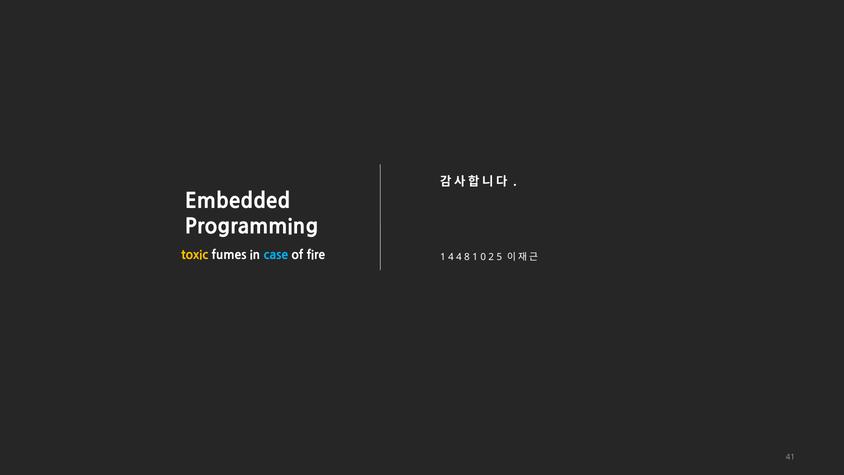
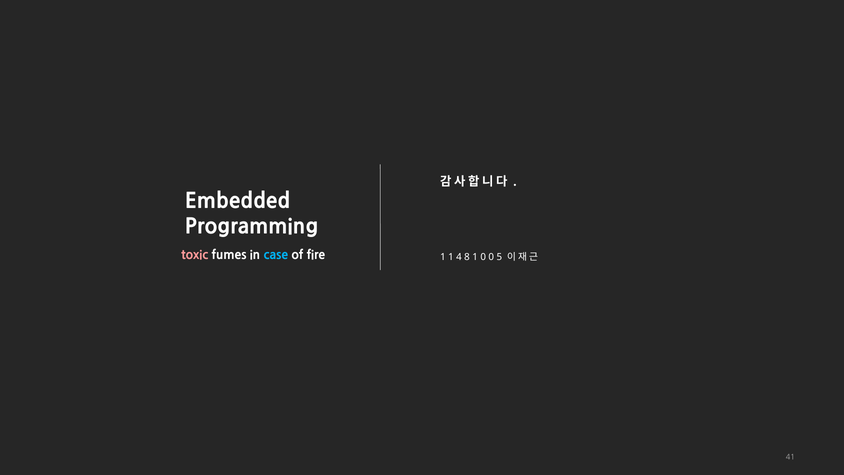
toxic colour: yellow -> pink
1 4: 4 -> 1
0 2: 2 -> 0
